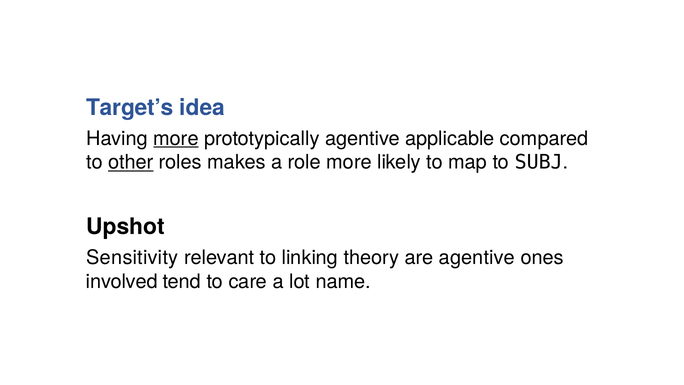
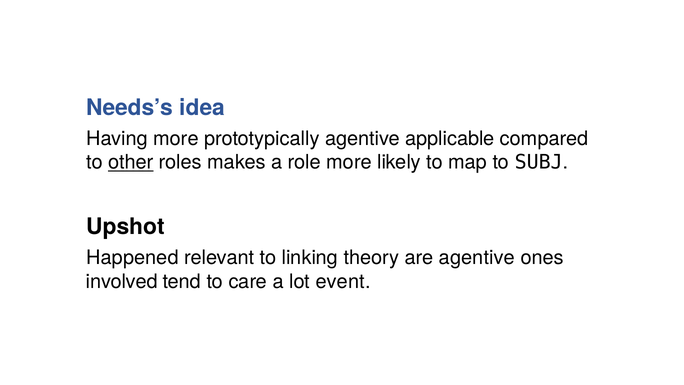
Target’s: Target’s -> Needs’s
more at (176, 138) underline: present -> none
Sensitivity: Sensitivity -> Happened
name: name -> event
